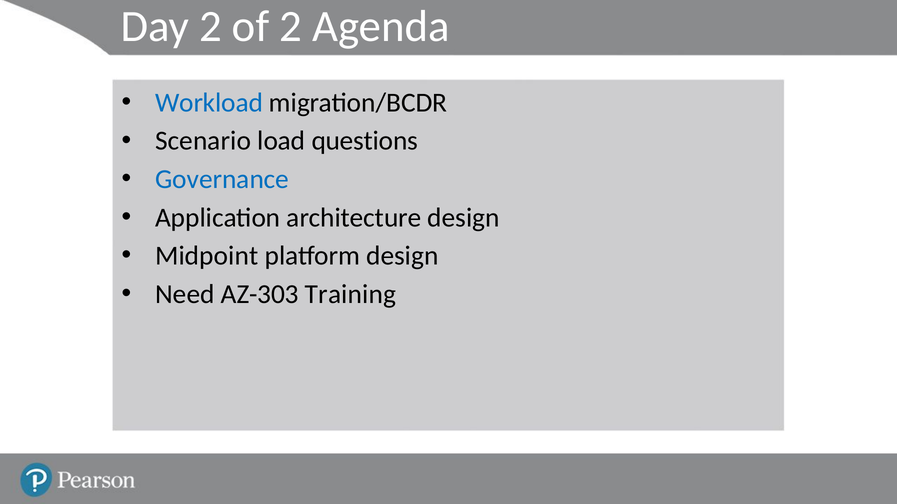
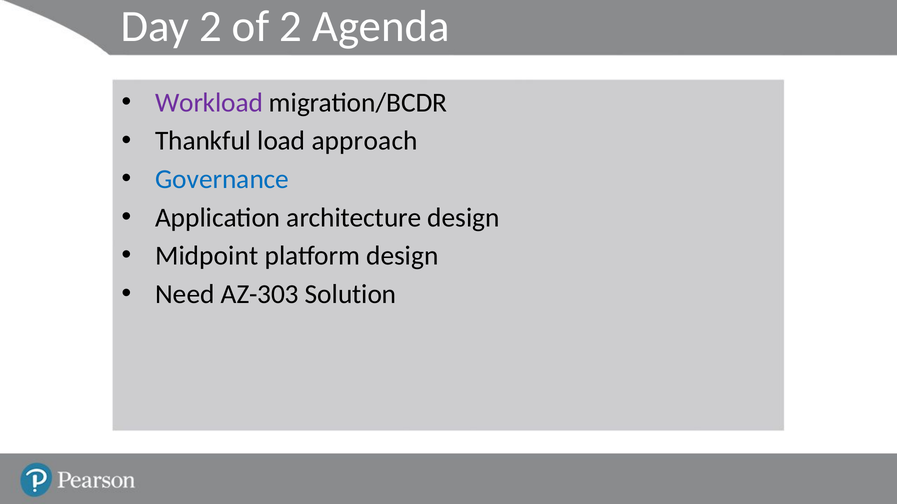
Workload colour: blue -> purple
Scenario: Scenario -> Thankful
questions: questions -> approach
Training: Training -> Solution
